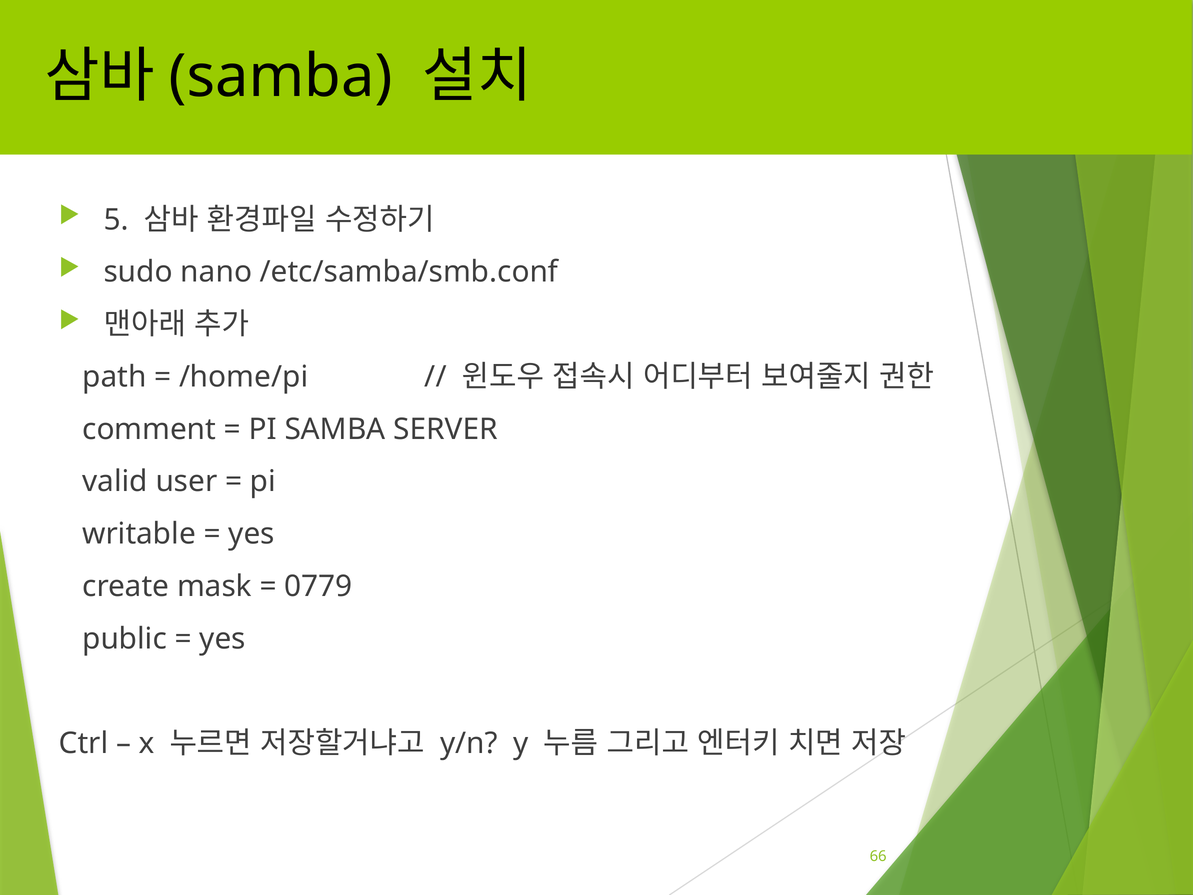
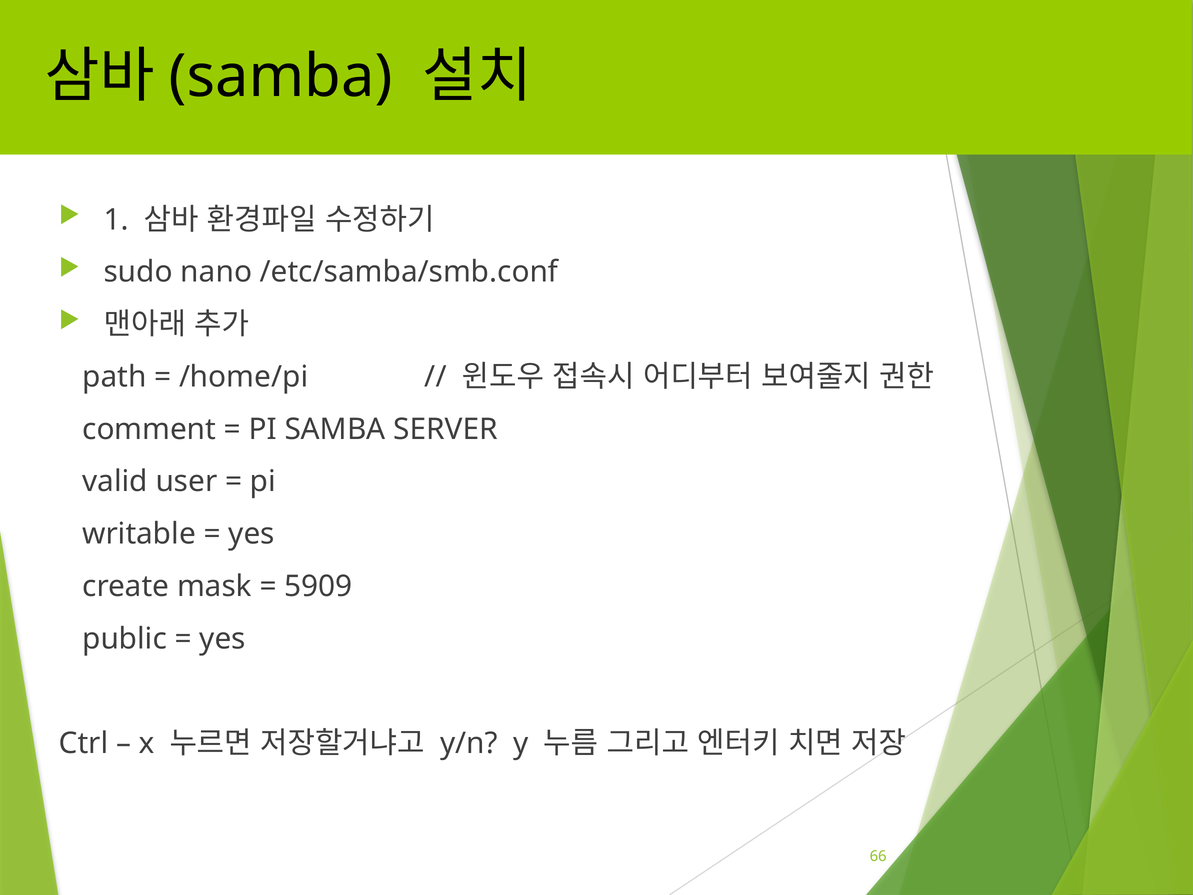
5: 5 -> 1
0779: 0779 -> 5909
